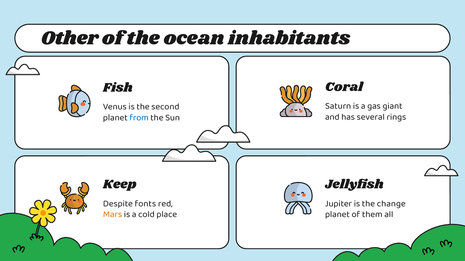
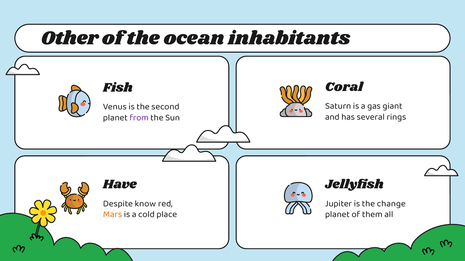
from colour: blue -> purple
Keep: Keep -> Have
fonts: fonts -> know
